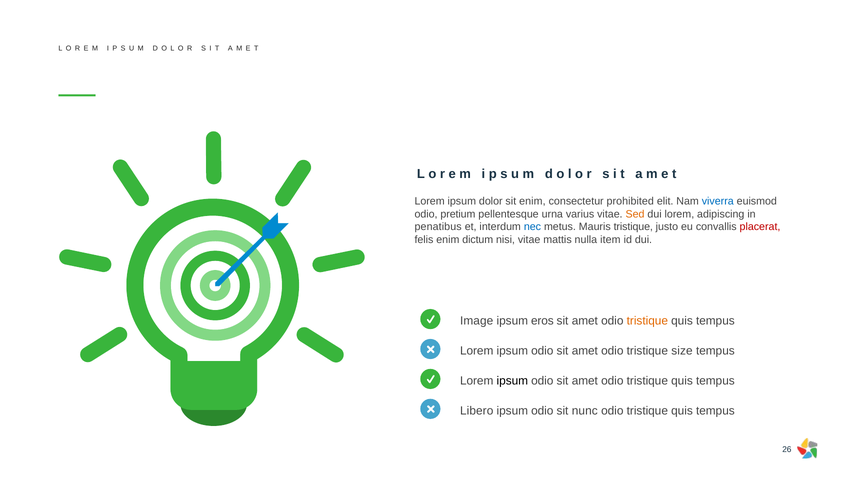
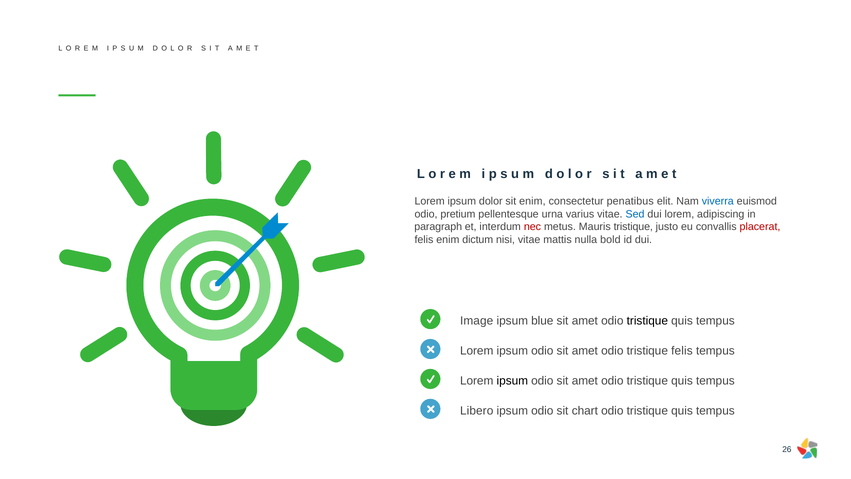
prohibited: prohibited -> penatibus
Sed colour: orange -> blue
penatibus: penatibus -> paragraph
nec colour: blue -> red
item: item -> bold
eros: eros -> blue
tristique at (647, 321) colour: orange -> black
tristique size: size -> felis
nunc: nunc -> chart
